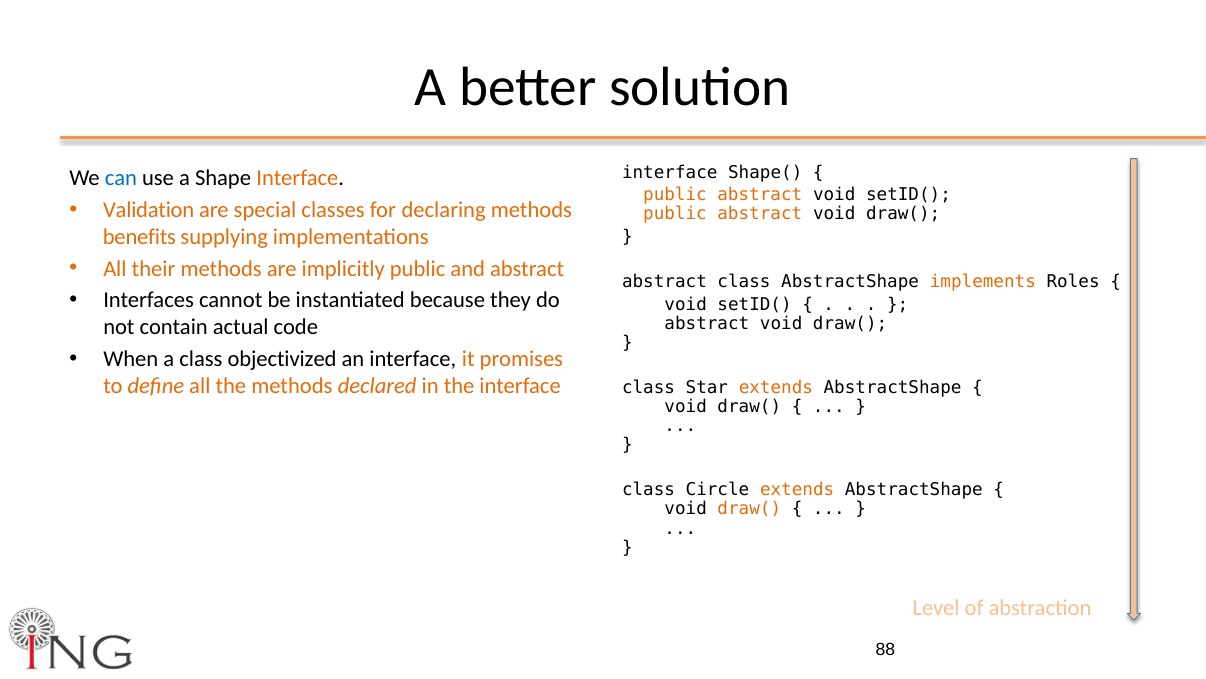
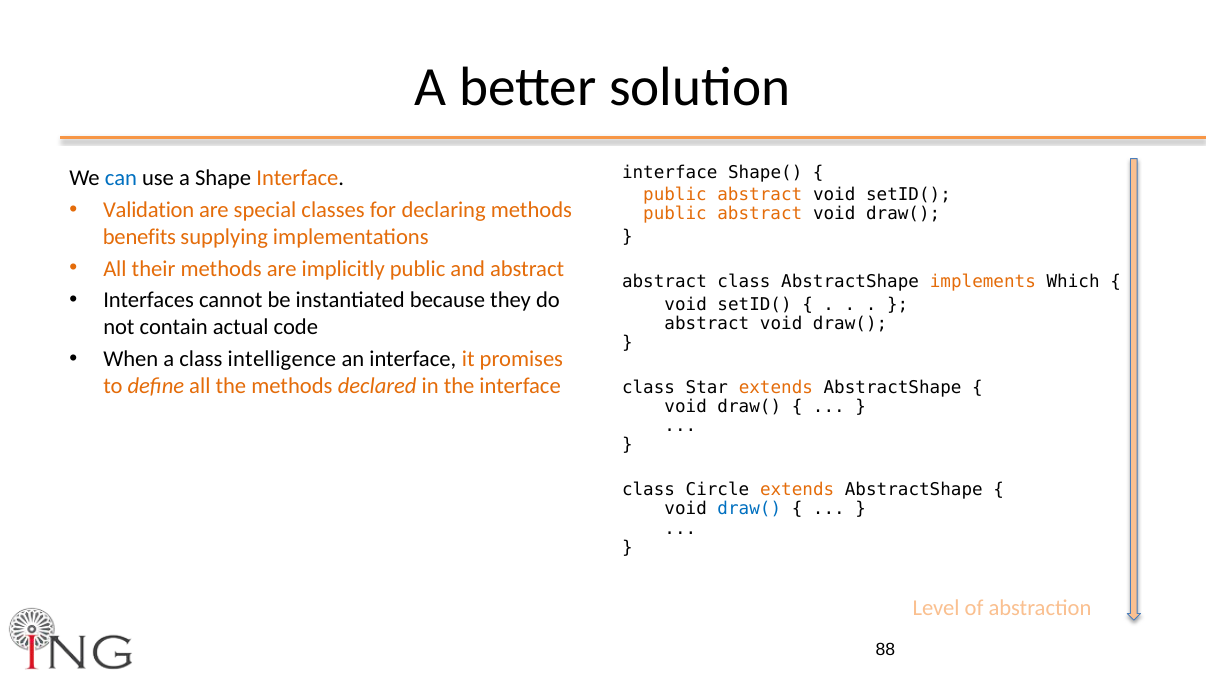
Roles: Roles -> Which
objectivized: objectivized -> intelligence
draw( at (749, 509) colour: orange -> blue
